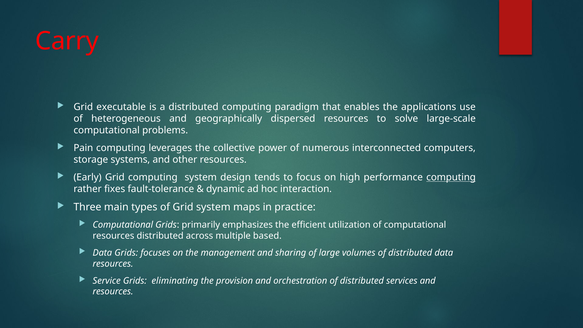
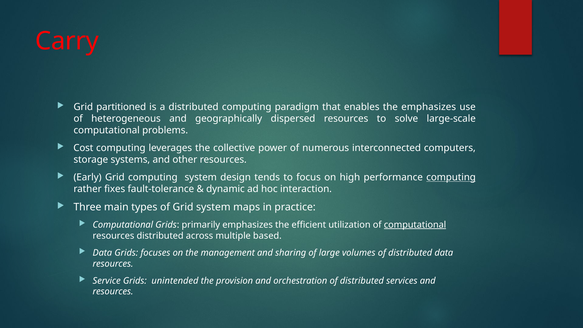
executable: executable -> partitioned
the applications: applications -> emphasizes
Pain: Pain -> Cost
computational at (415, 225) underline: none -> present
eliminating: eliminating -> unintended
